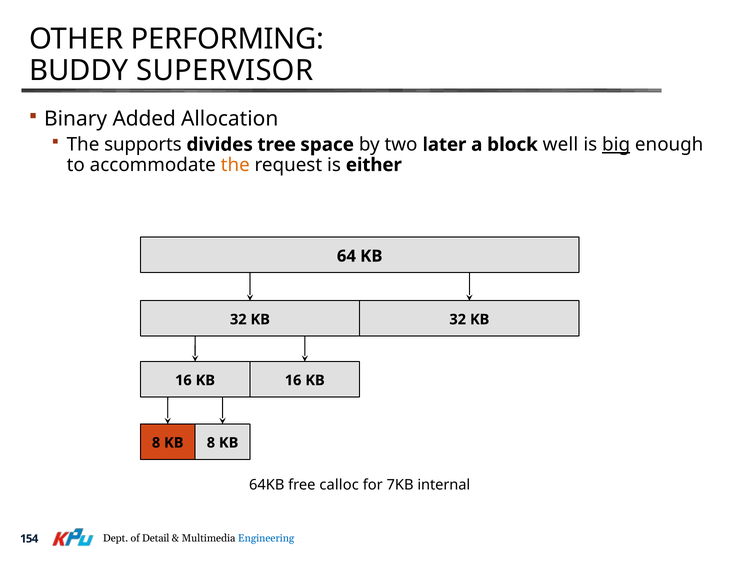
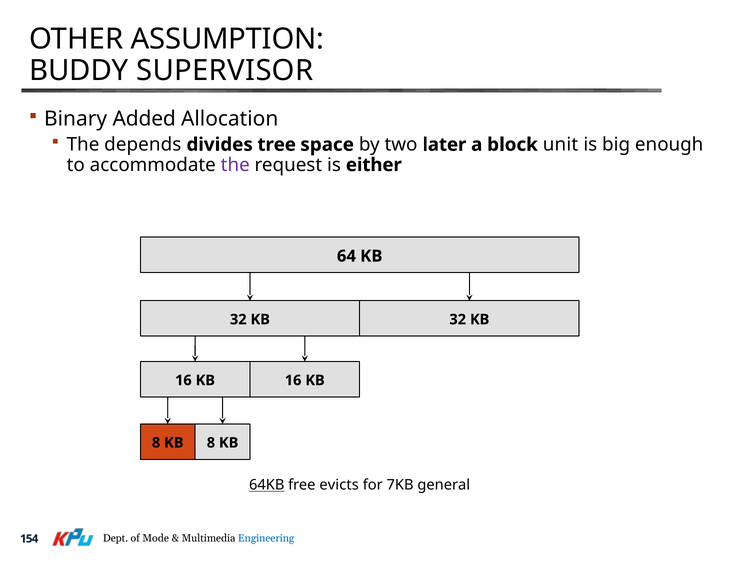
PERFORMING: PERFORMING -> ASSUMPTION
supports: supports -> depends
well: well -> unit
big underline: present -> none
the at (235, 165) colour: orange -> purple
64KB underline: none -> present
calloc: calloc -> evicts
internal: internal -> general
Detail: Detail -> Mode
